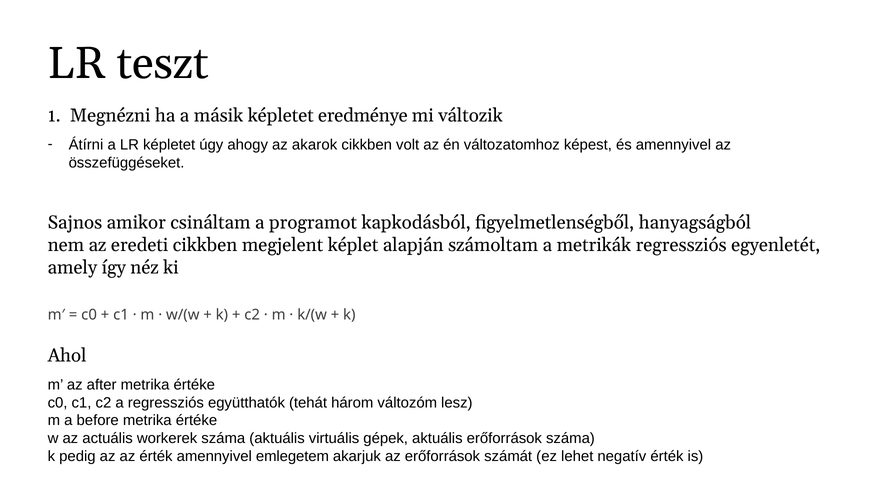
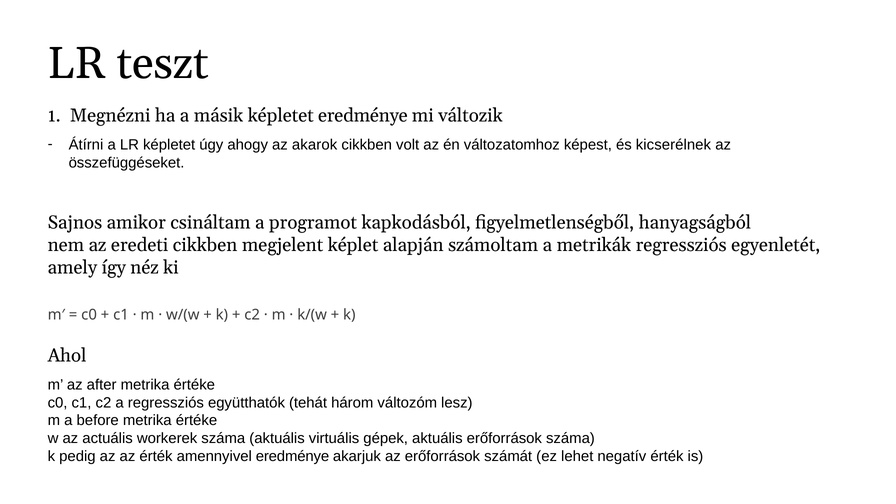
és amennyivel: amennyivel -> kicserélnek
amennyivel emlegetem: emlegetem -> eredménye
